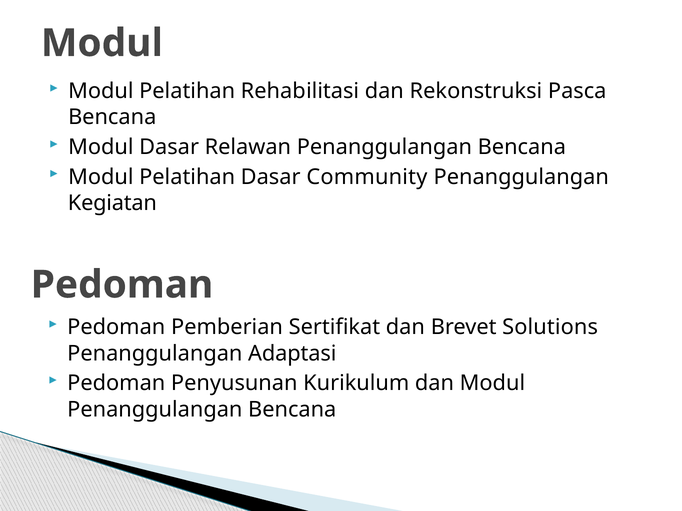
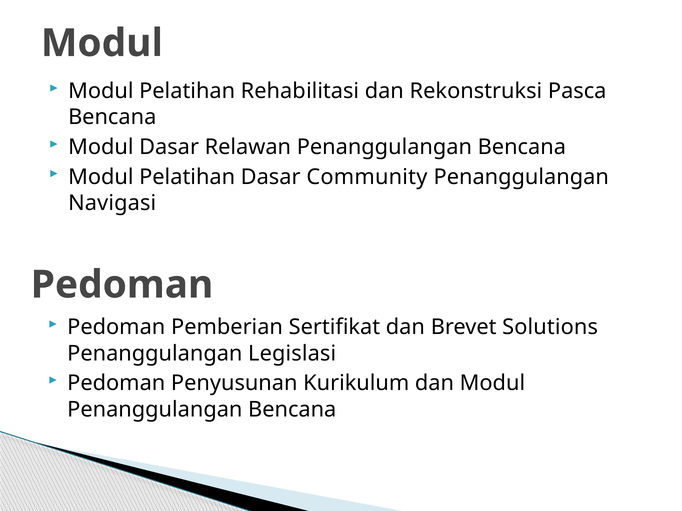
Kegiatan: Kegiatan -> Navigasi
Adaptasi: Adaptasi -> Legislasi
